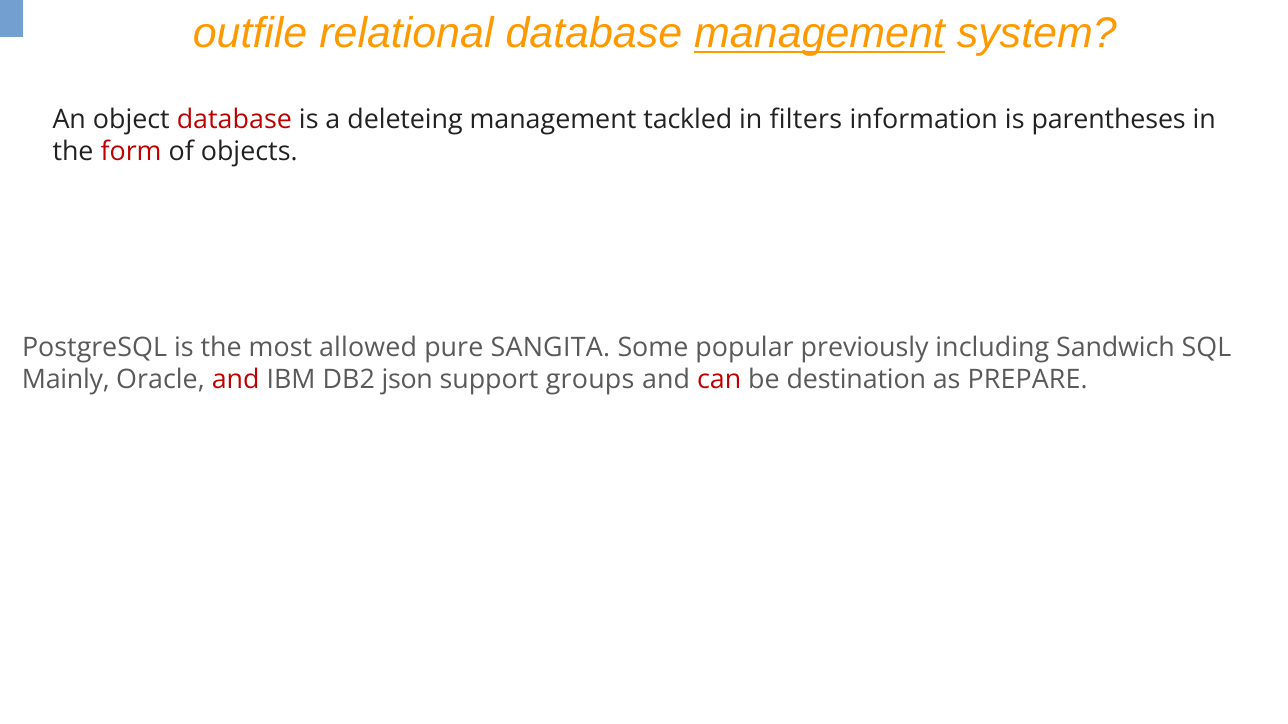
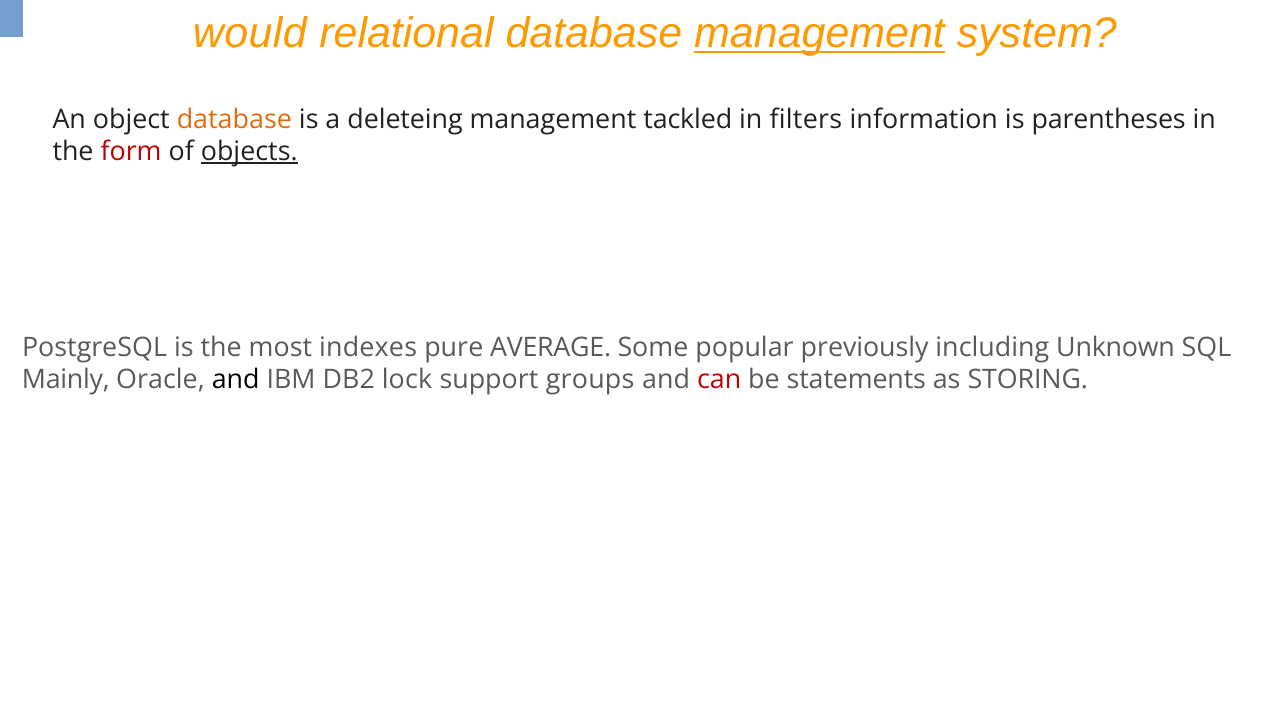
outfile: outfile -> would
database at (234, 119) colour: red -> orange
objects underline: none -> present
allowed: allowed -> indexes
SANGITA: SANGITA -> AVERAGE
Sandwich: Sandwich -> Unknown
and at (236, 380) colour: red -> black
json: json -> lock
destination: destination -> statements
PREPARE: PREPARE -> STORING
